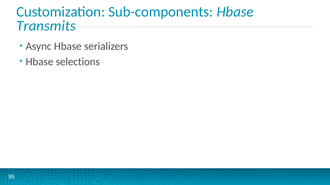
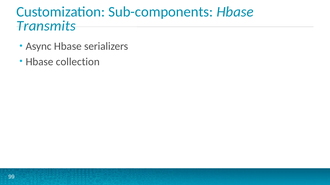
selections: selections -> collection
